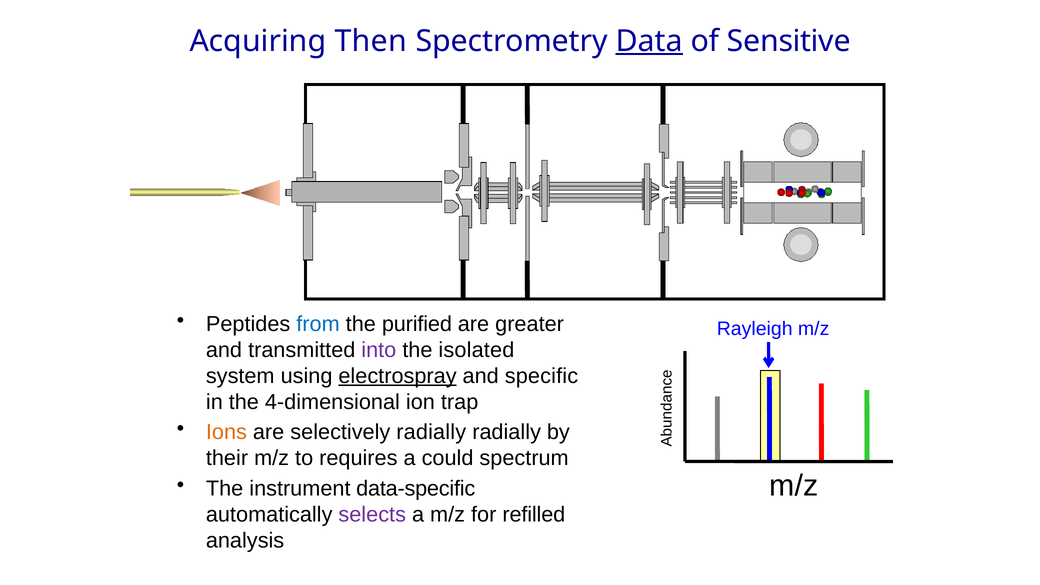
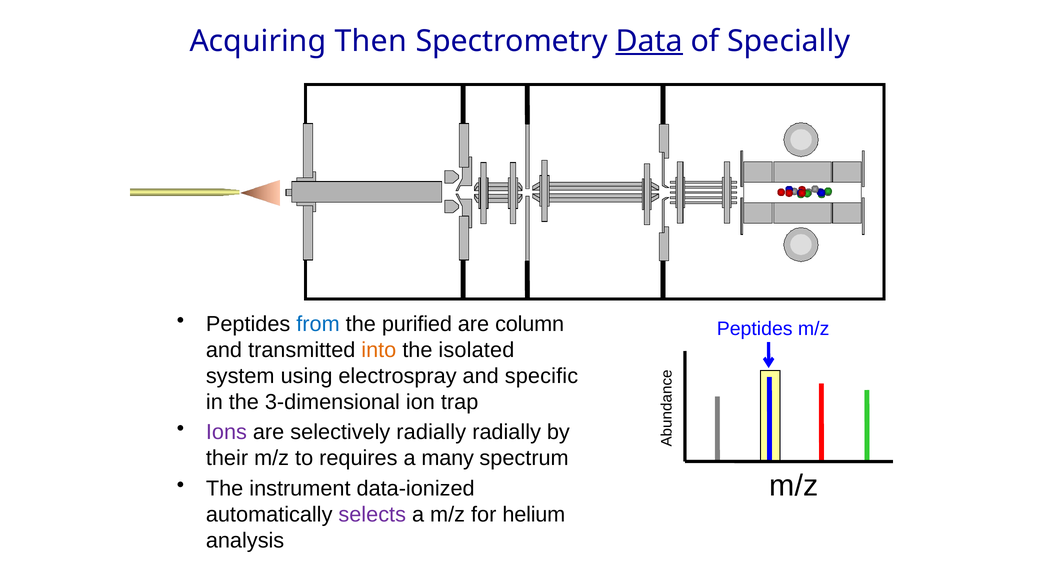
Sensitive: Sensitive -> Specially
greater: greater -> column
Rayleigh at (755, 329): Rayleigh -> Peptides
into colour: purple -> orange
electrospray underline: present -> none
4-dimensional: 4-dimensional -> 3-dimensional
Ions colour: orange -> purple
could: could -> many
data-specific: data-specific -> data-ionized
refilled: refilled -> helium
